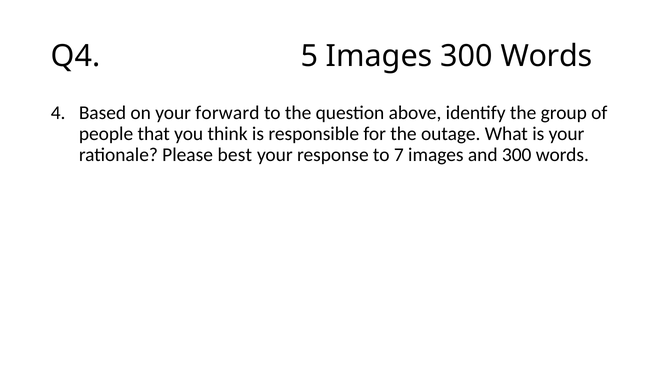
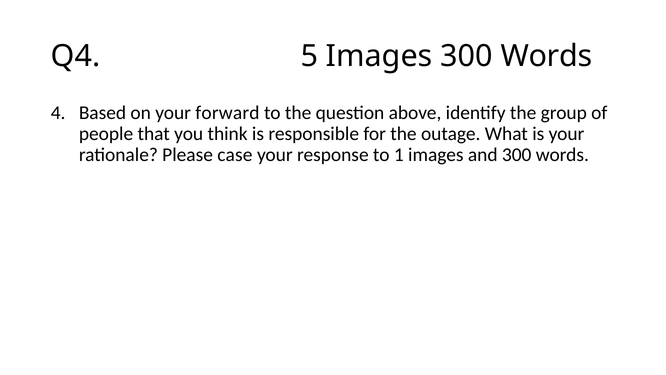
best: best -> case
7: 7 -> 1
